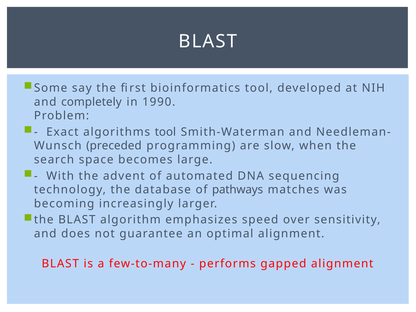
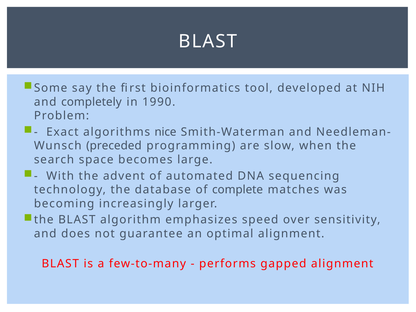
algorithms tool: tool -> nice
pathways: pathways -> complete
